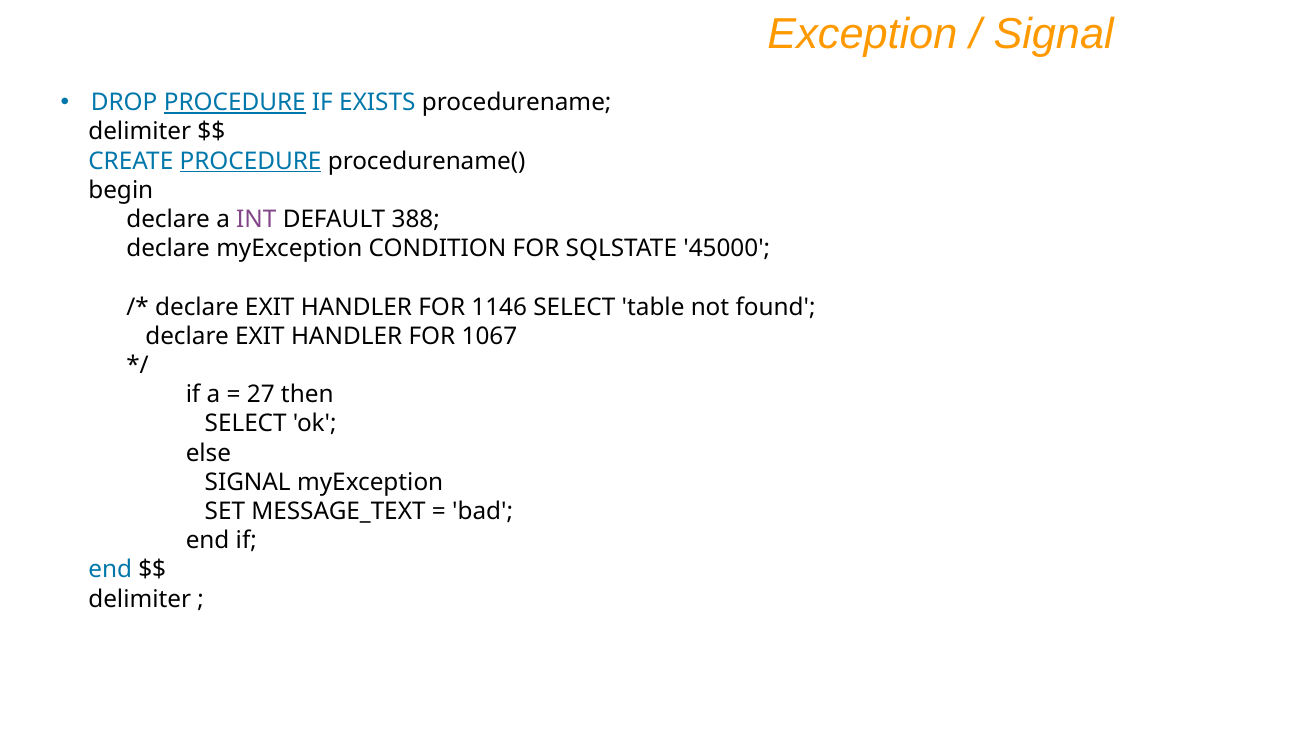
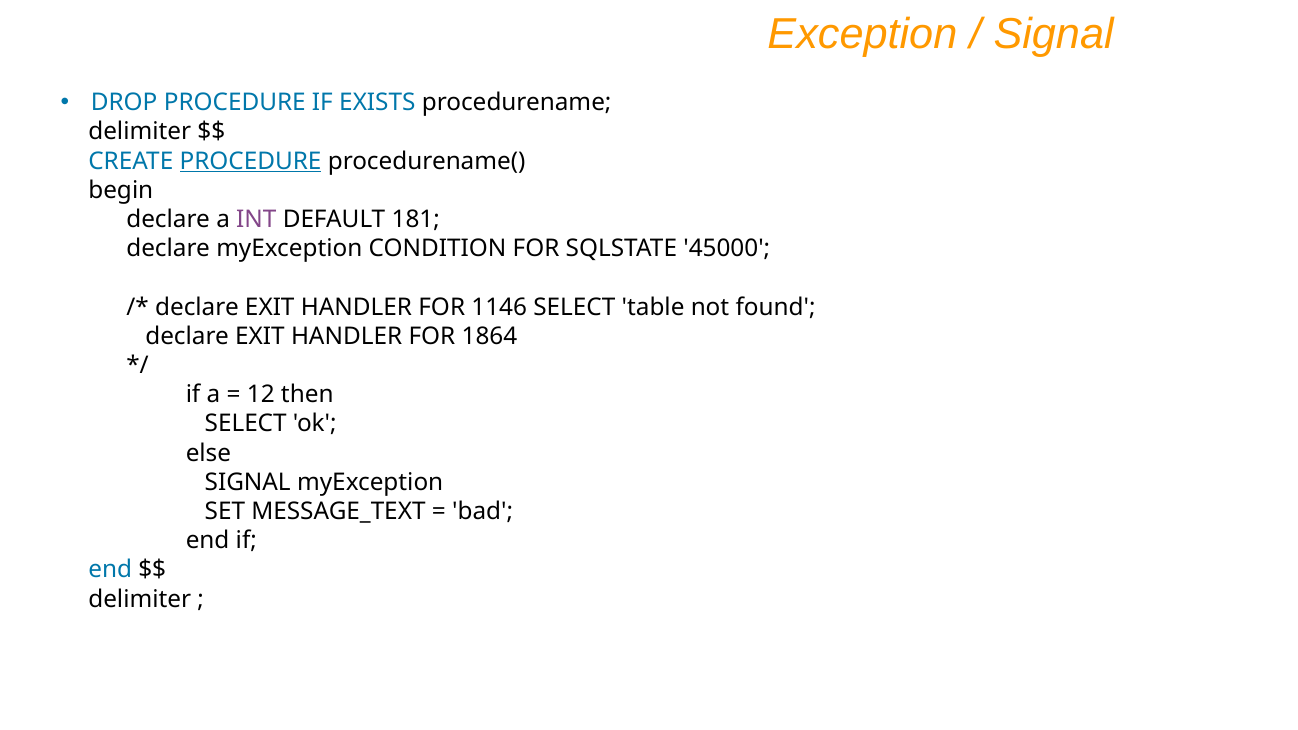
PROCEDURE at (235, 103) underline: present -> none
388: 388 -> 181
1067: 1067 -> 1864
27: 27 -> 12
